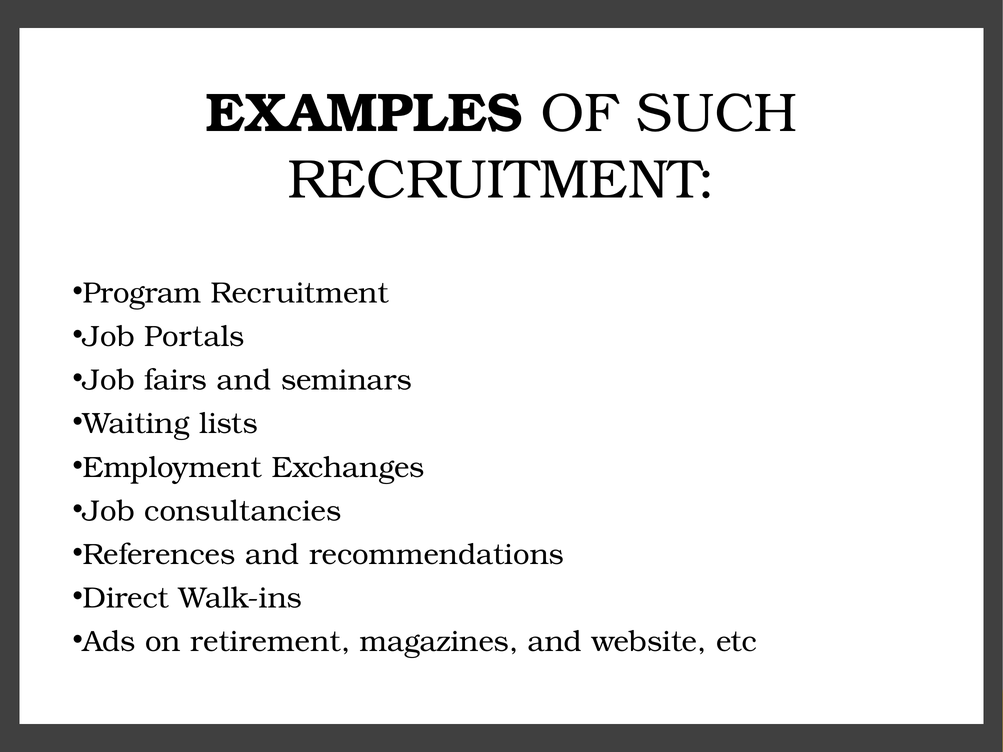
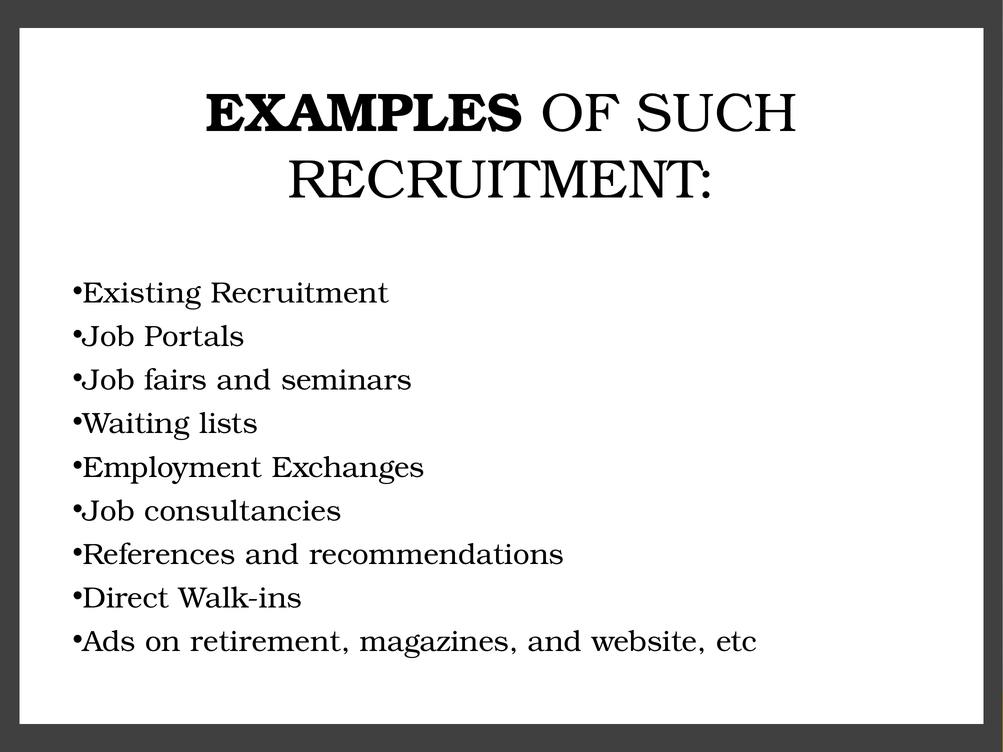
Program: Program -> Existing
